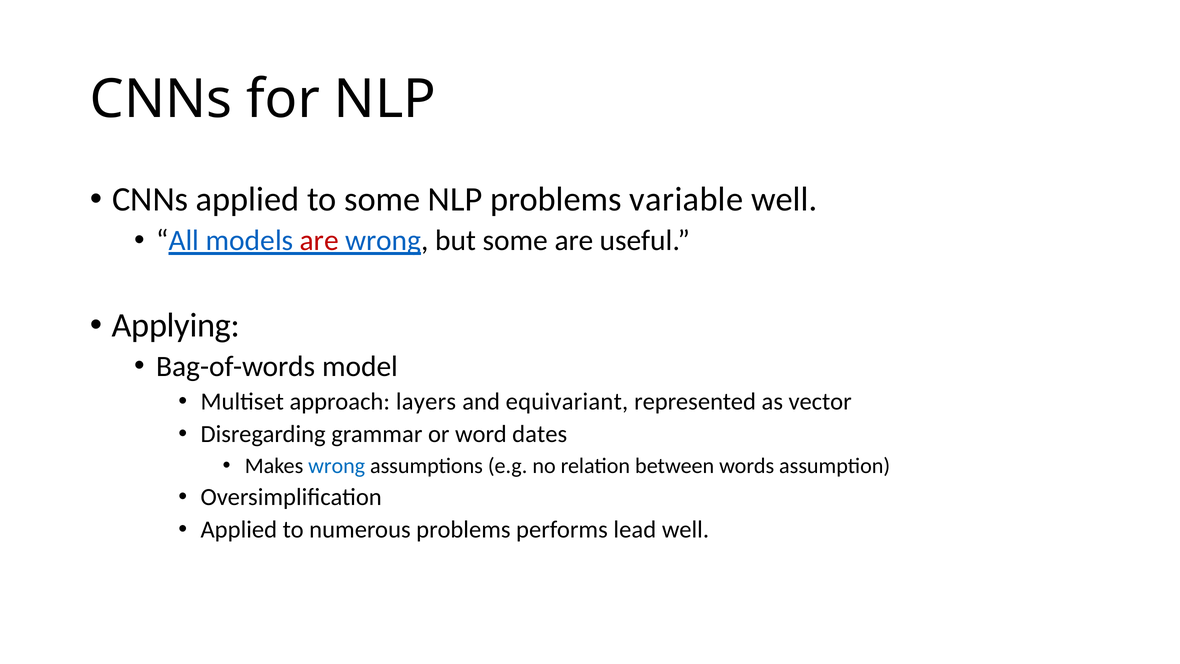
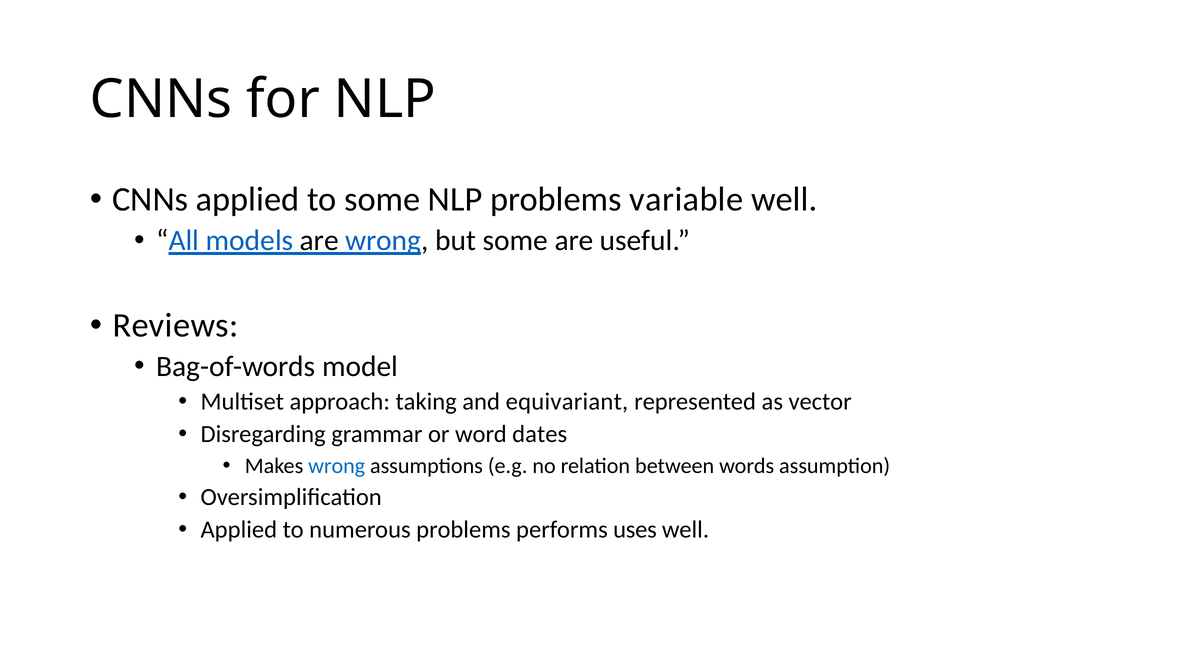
are at (319, 241) colour: red -> black
Applying: Applying -> Reviews
layers: layers -> taking
lead: lead -> uses
